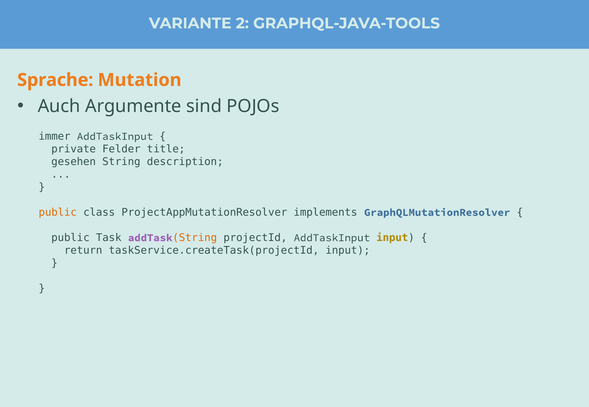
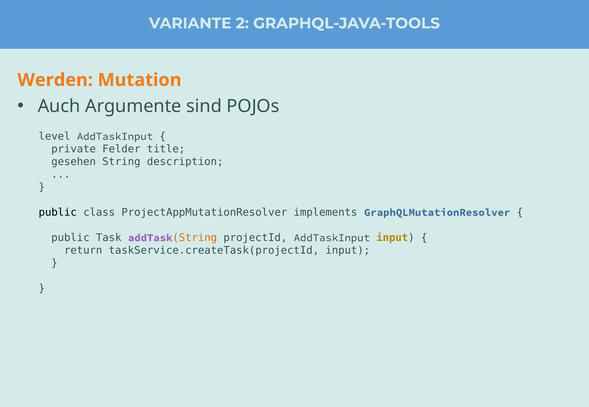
Sprache: Sprache -> Werden
immer: immer -> level
public at (58, 213) colour: orange -> black
